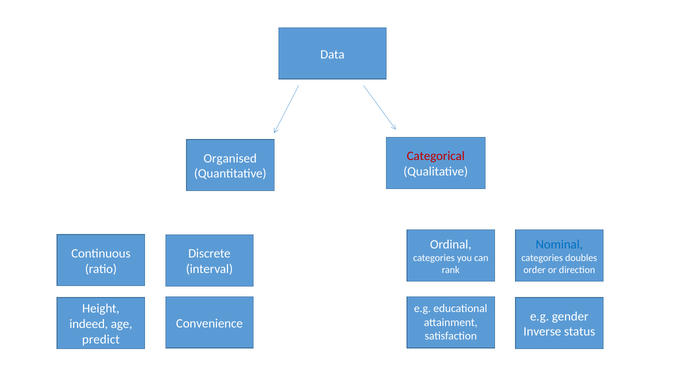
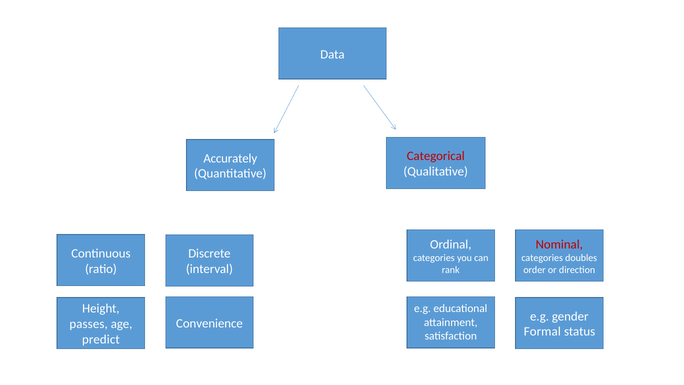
Organised: Organised -> Accurately
Nominal colour: blue -> red
indeed: indeed -> passes
Inverse: Inverse -> Formal
